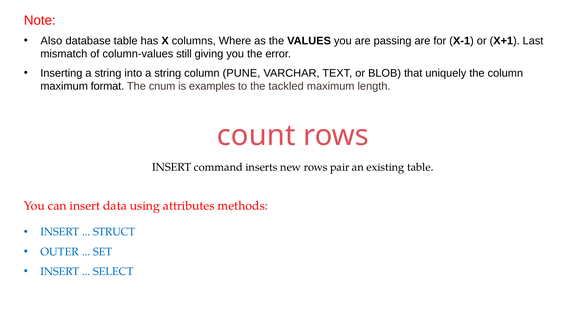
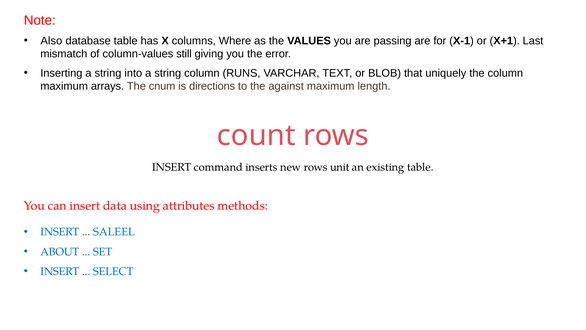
PUNE: PUNE -> RUNS
format: format -> arrays
examples: examples -> directions
tackled: tackled -> against
pair: pair -> unit
STRUCT: STRUCT -> SALEEL
OUTER: OUTER -> ABOUT
